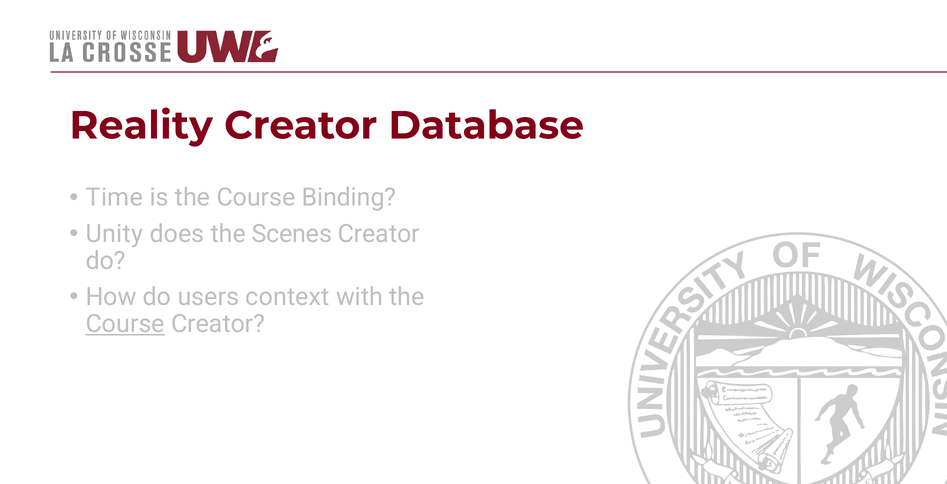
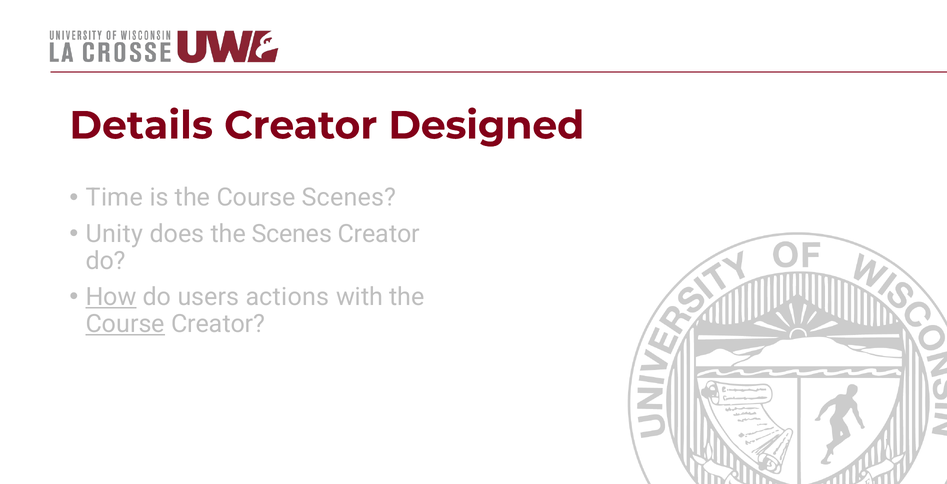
Reality: Reality -> Details
Database: Database -> Designed
Course Binding: Binding -> Scenes
How underline: none -> present
context: context -> actions
